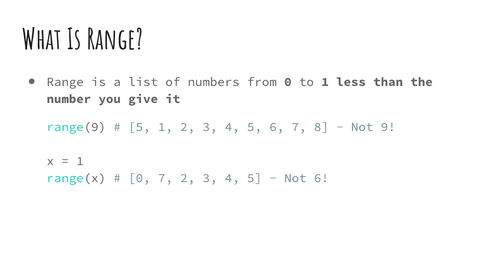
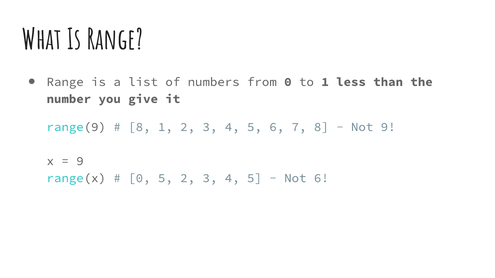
5 at (139, 127): 5 -> 8
1 at (80, 161): 1 -> 9
0 7: 7 -> 5
